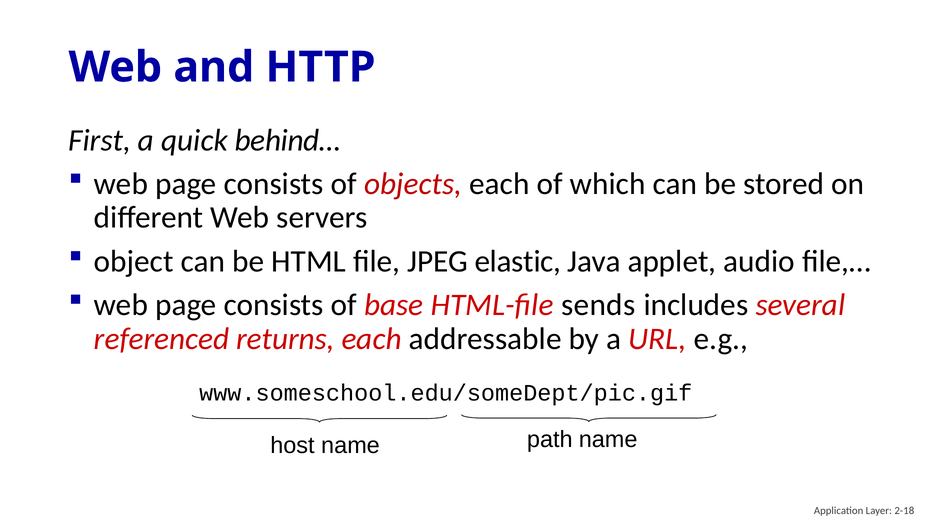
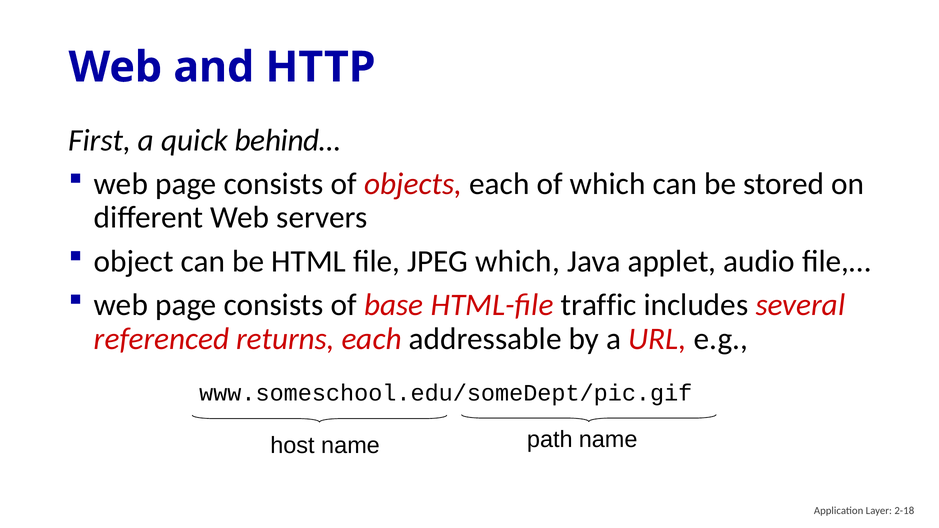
JPEG elastic: elastic -> which
sends: sends -> traffic
